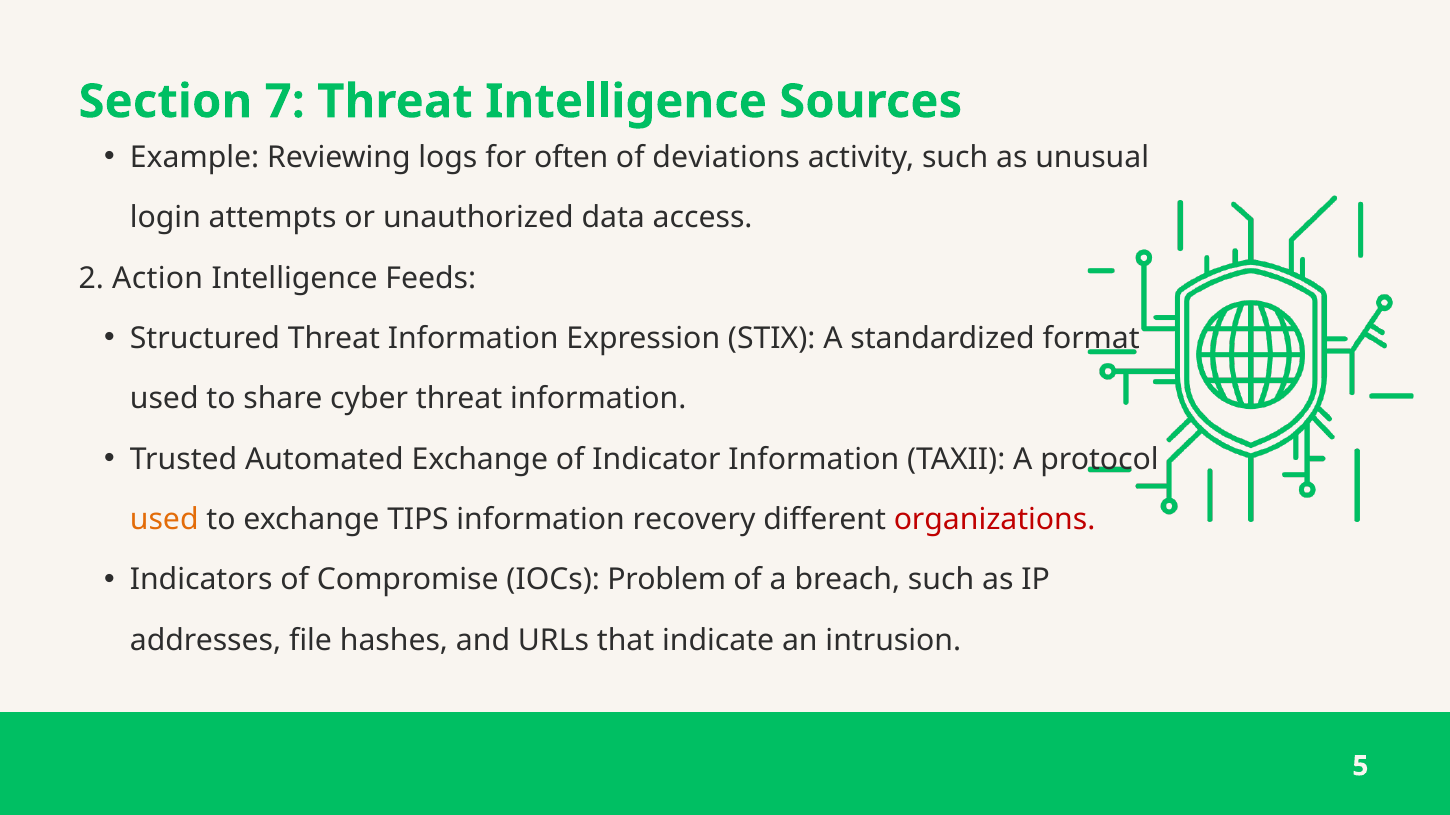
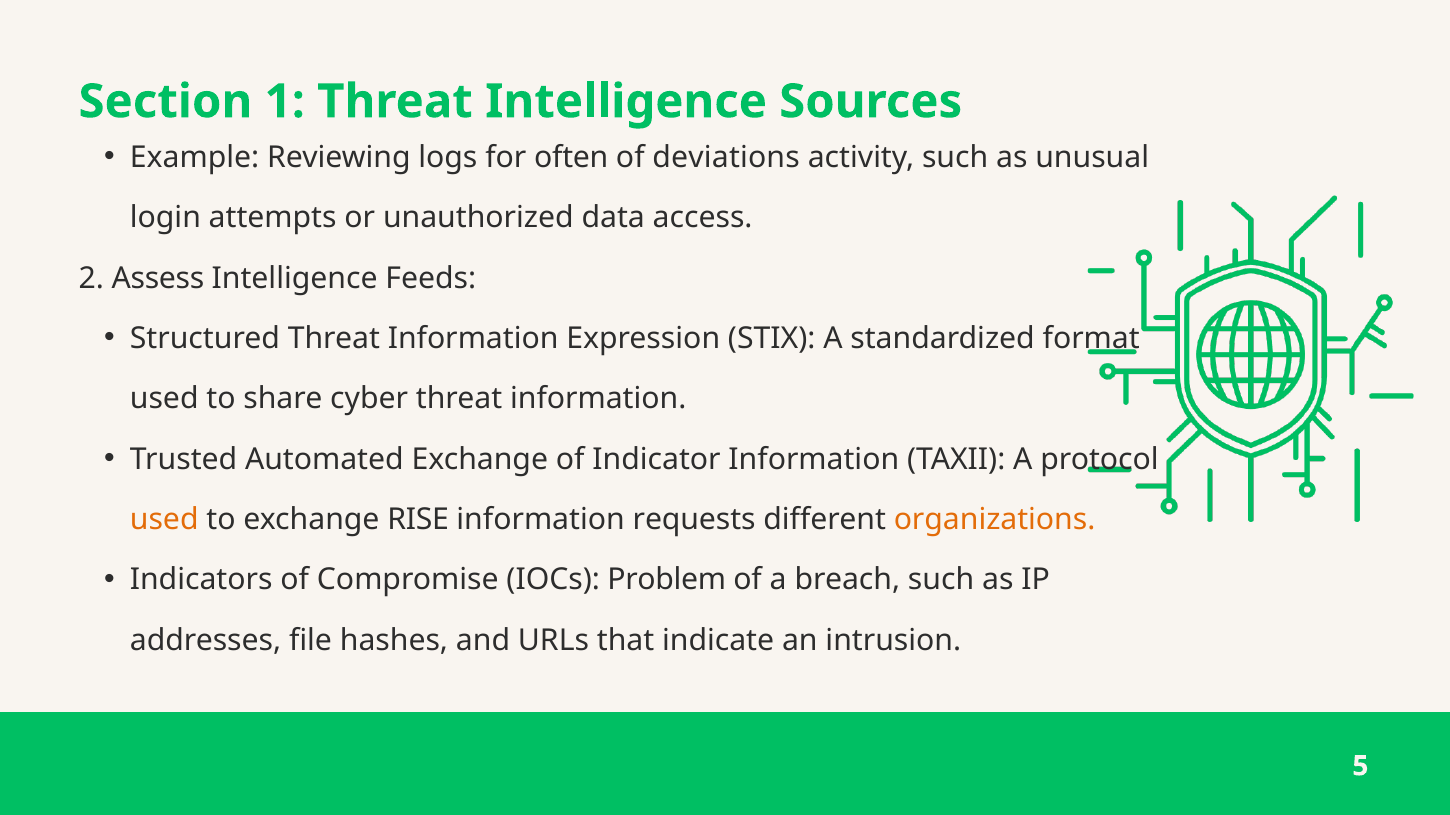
7: 7 -> 1
Action: Action -> Assess
TIPS: TIPS -> RISE
recovery: recovery -> requests
organizations colour: red -> orange
